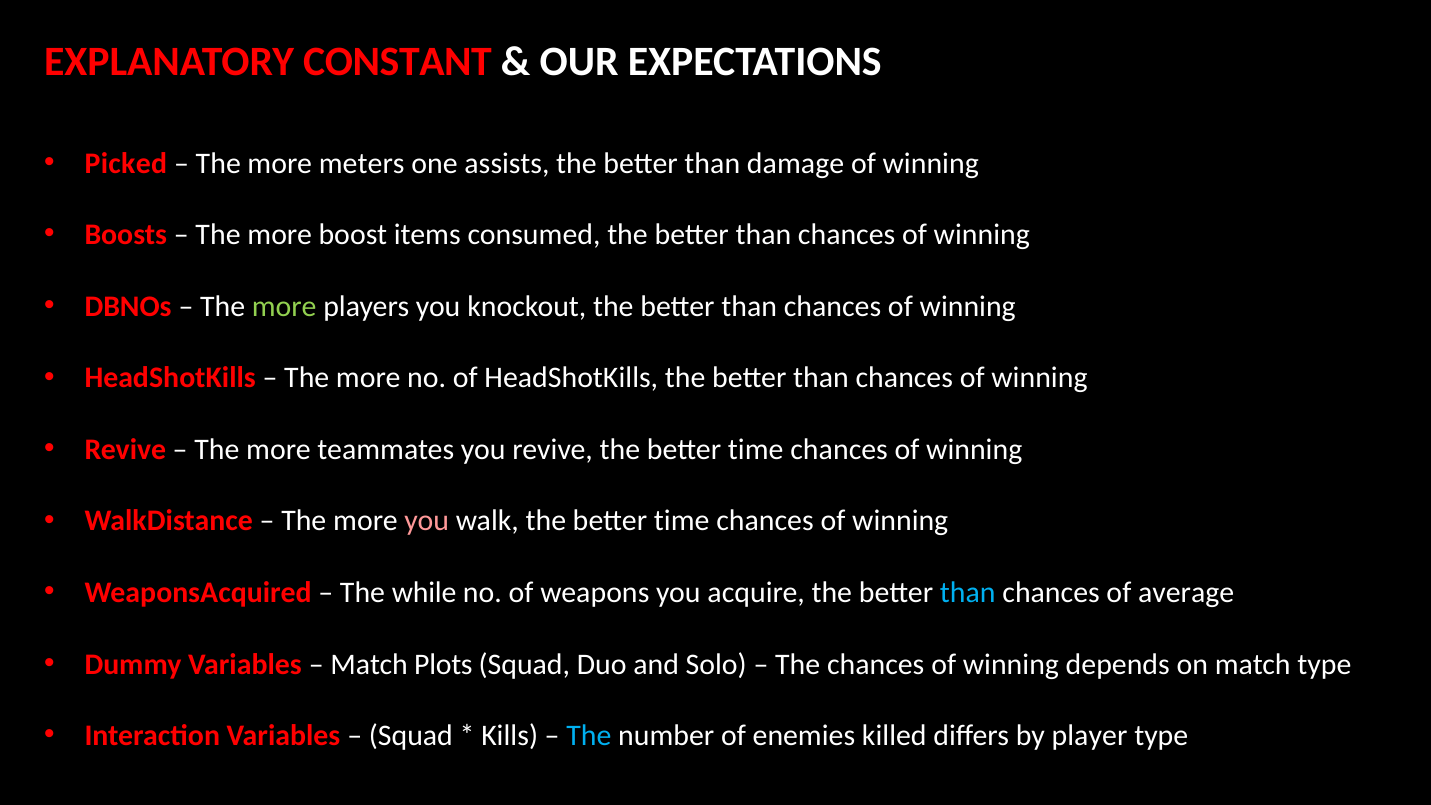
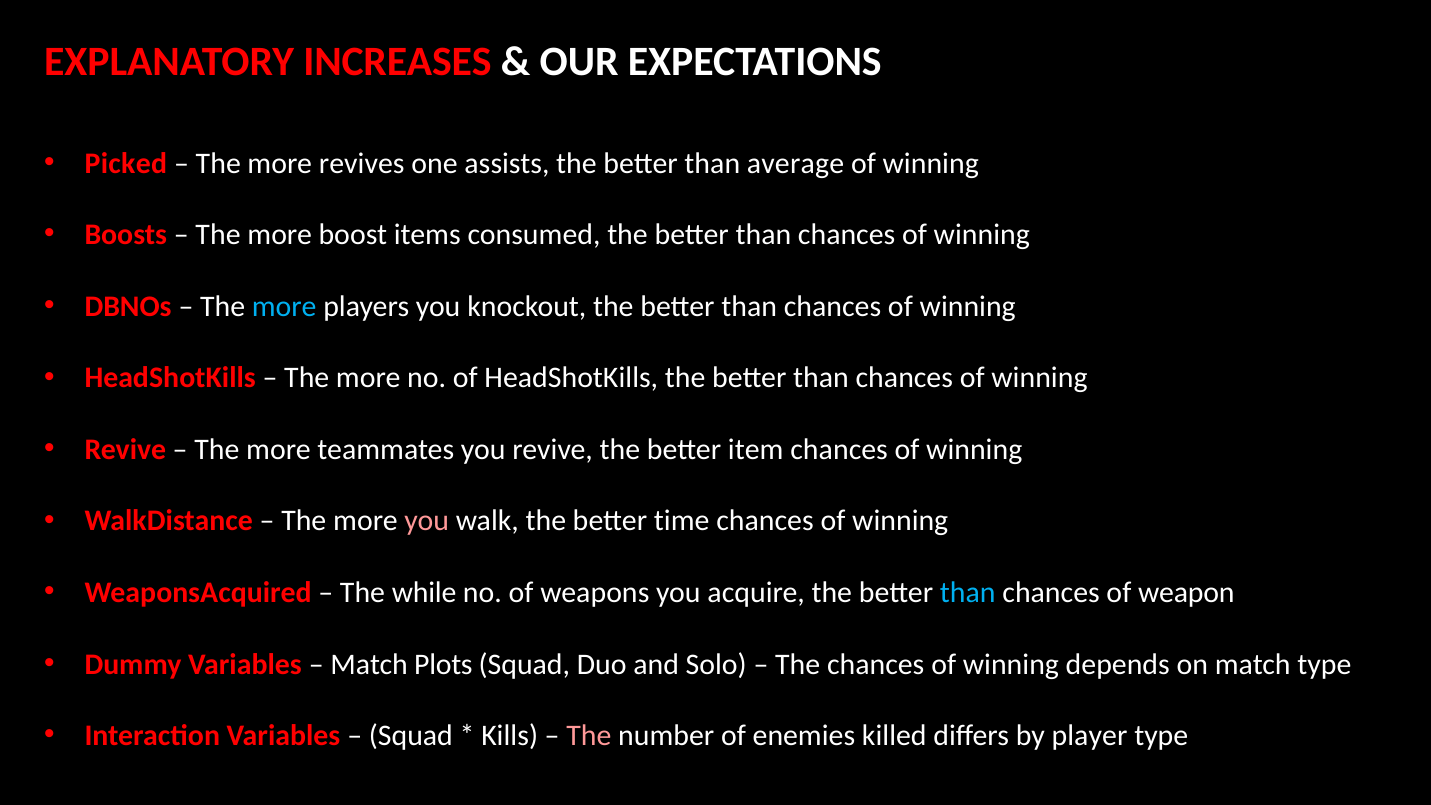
CONSTANT: CONSTANT -> INCREASES
meters: meters -> revives
damage: damage -> average
more at (284, 306) colour: light green -> light blue
revive the better time: time -> item
average: average -> weapon
The at (589, 736) colour: light blue -> pink
